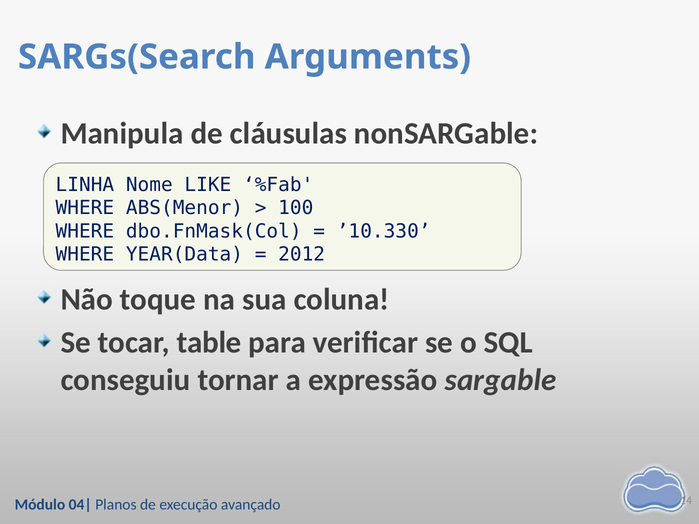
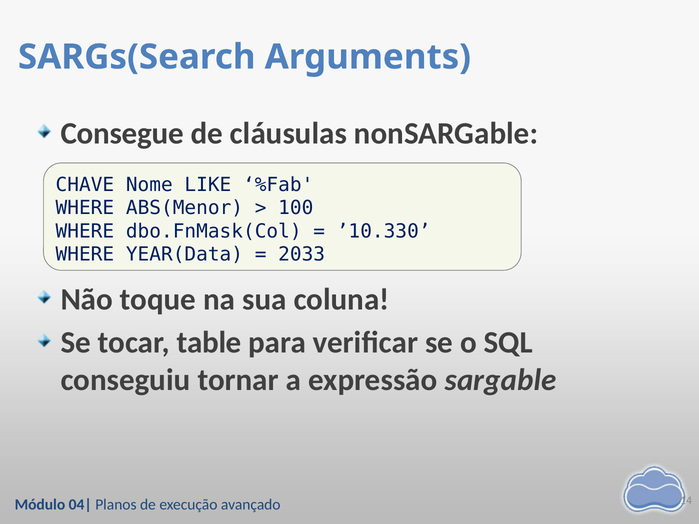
Manipula: Manipula -> Consegue
LINHA: LINHA -> CHAVE
2012: 2012 -> 2033
